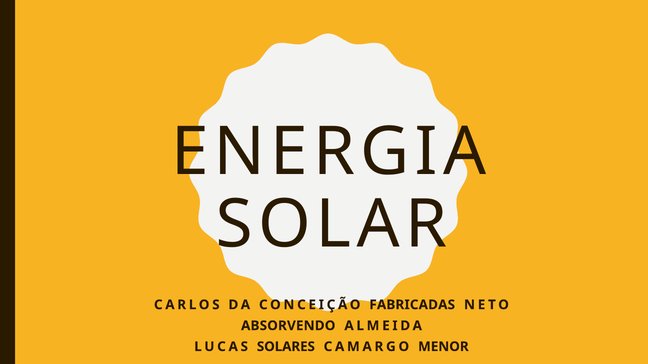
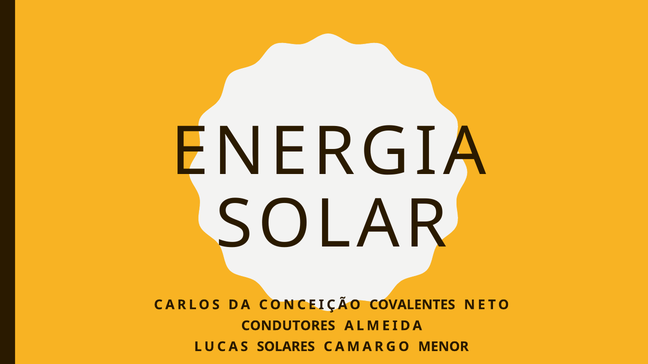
FABRICADAS: FABRICADAS -> COVALENTES
ABSORVENDO: ABSORVENDO -> CONDUTORES
